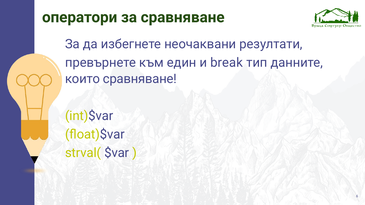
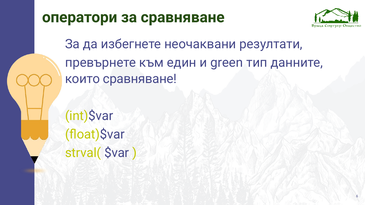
break: break -> green
